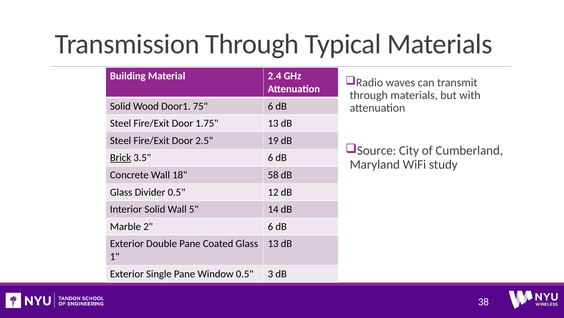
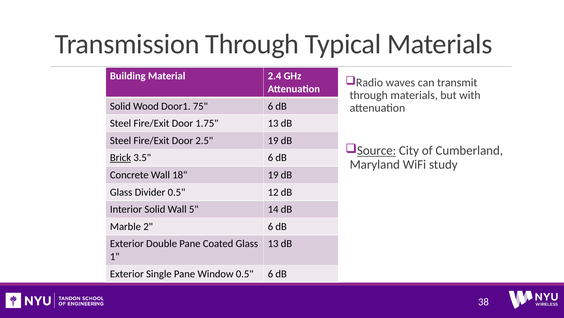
Source underline: none -> present
18 58: 58 -> 19
0.5 3: 3 -> 6
